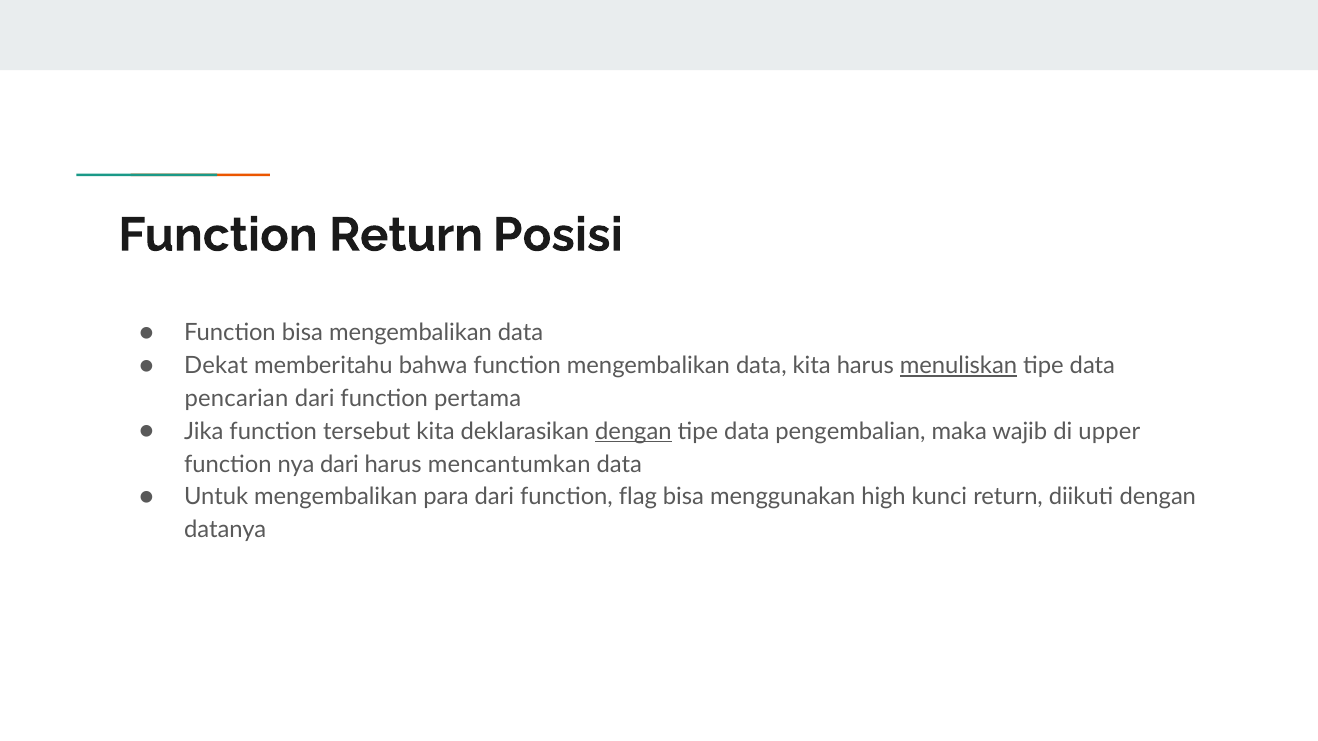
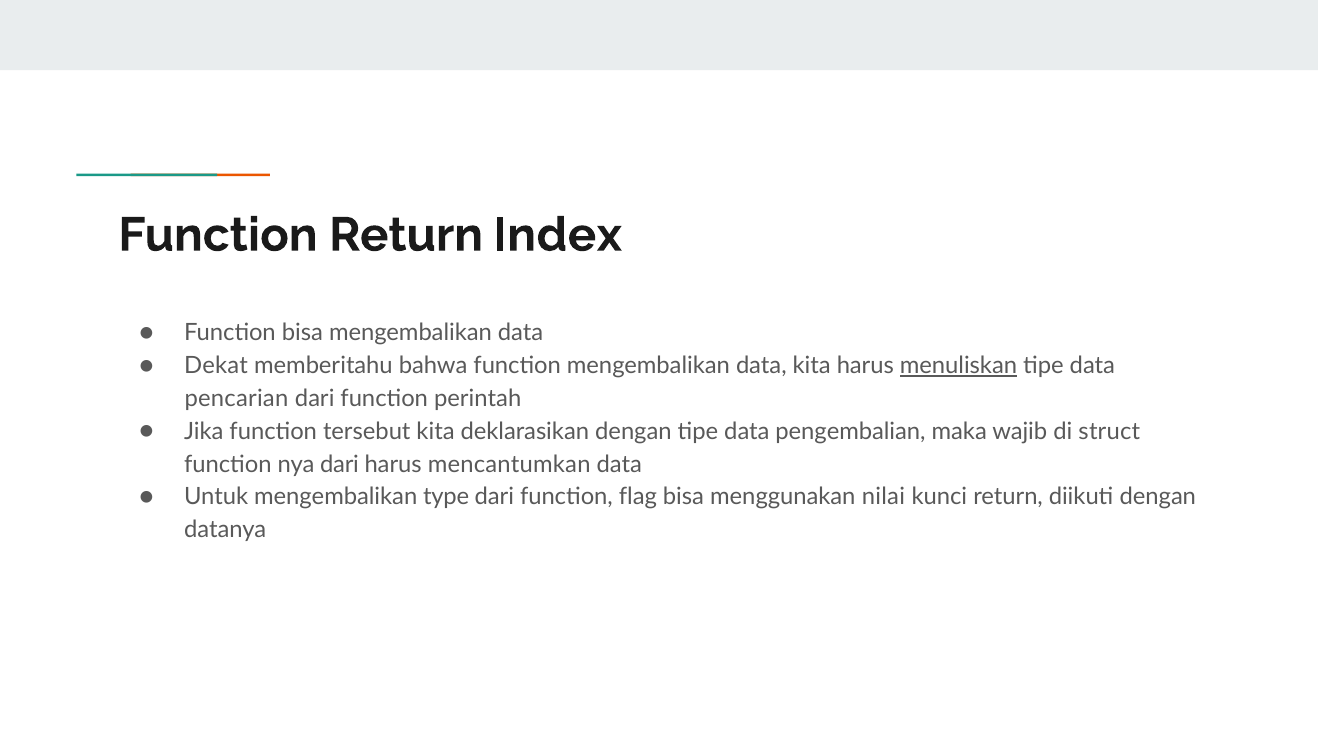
Posisi: Posisi -> Index
pertama: pertama -> perintah
dengan at (633, 432) underline: present -> none
upper: upper -> struct
para: para -> type
high: high -> nilai
